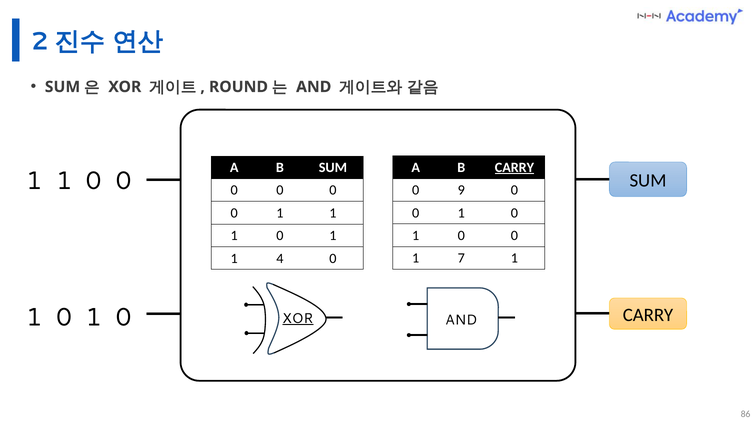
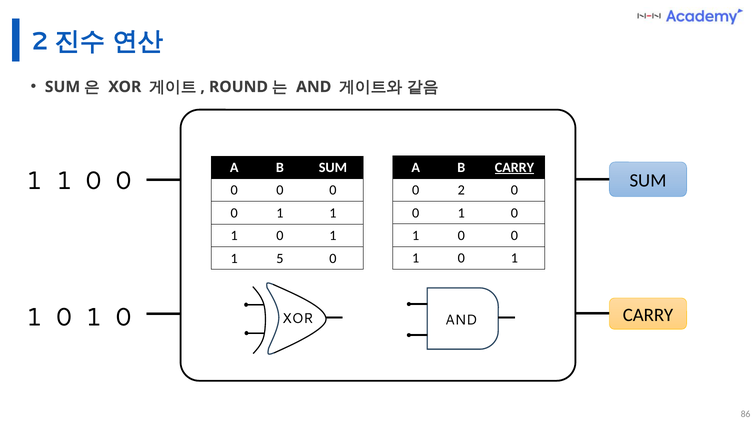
9: 9 -> 2
7 at (461, 258): 7 -> 0
4: 4 -> 5
XOR at (298, 319) underline: present -> none
